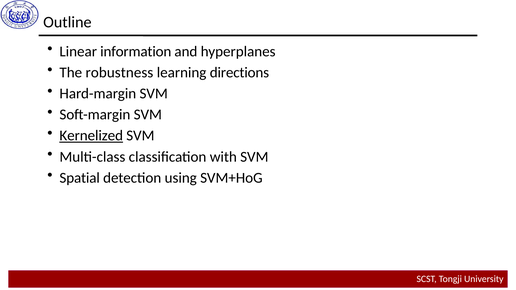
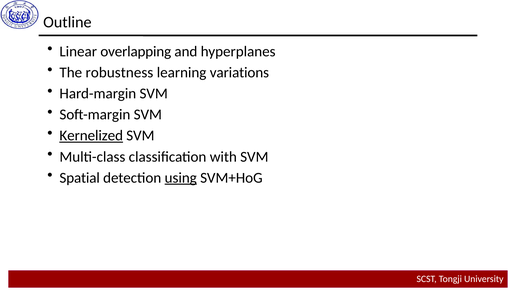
information: information -> overlapping
directions: directions -> variations
using underline: none -> present
